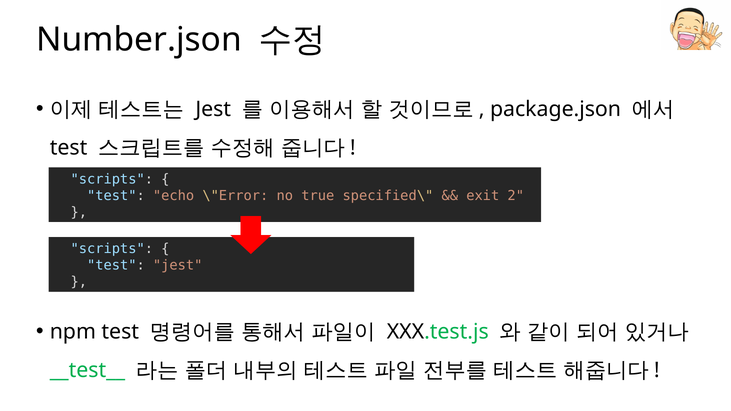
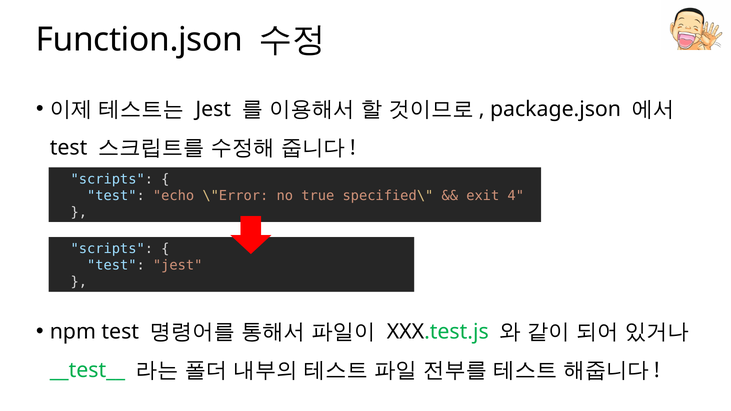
Number.json: Number.json -> Function.json
2: 2 -> 4
